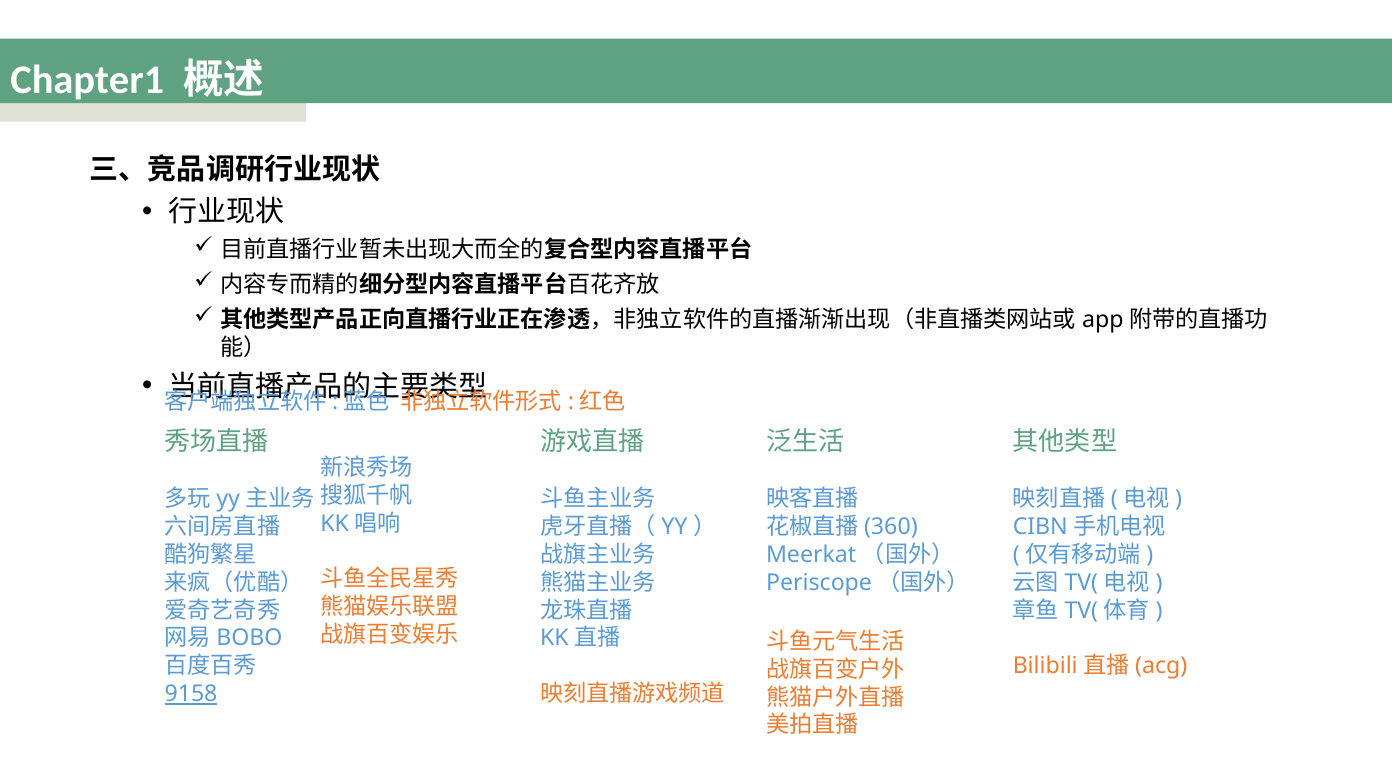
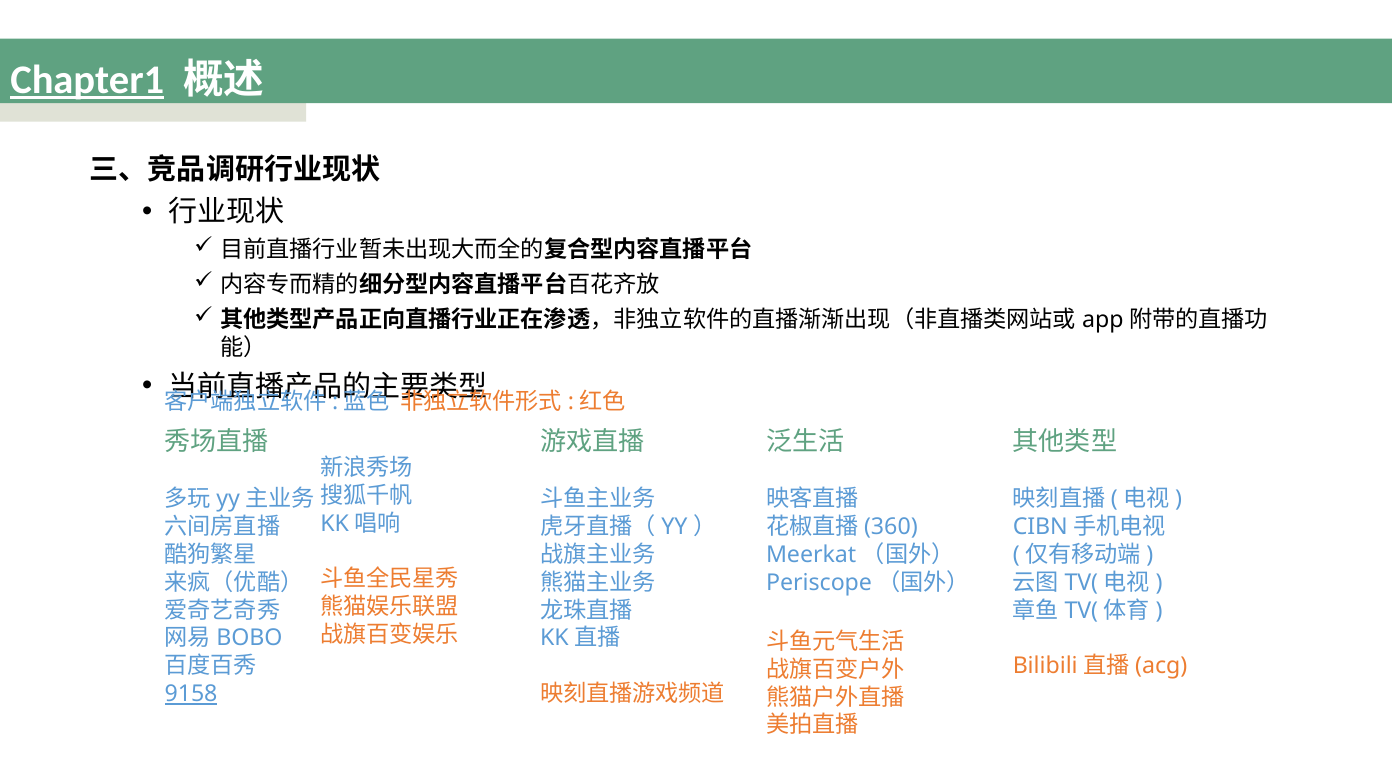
Chapter1 underline: none -> present
